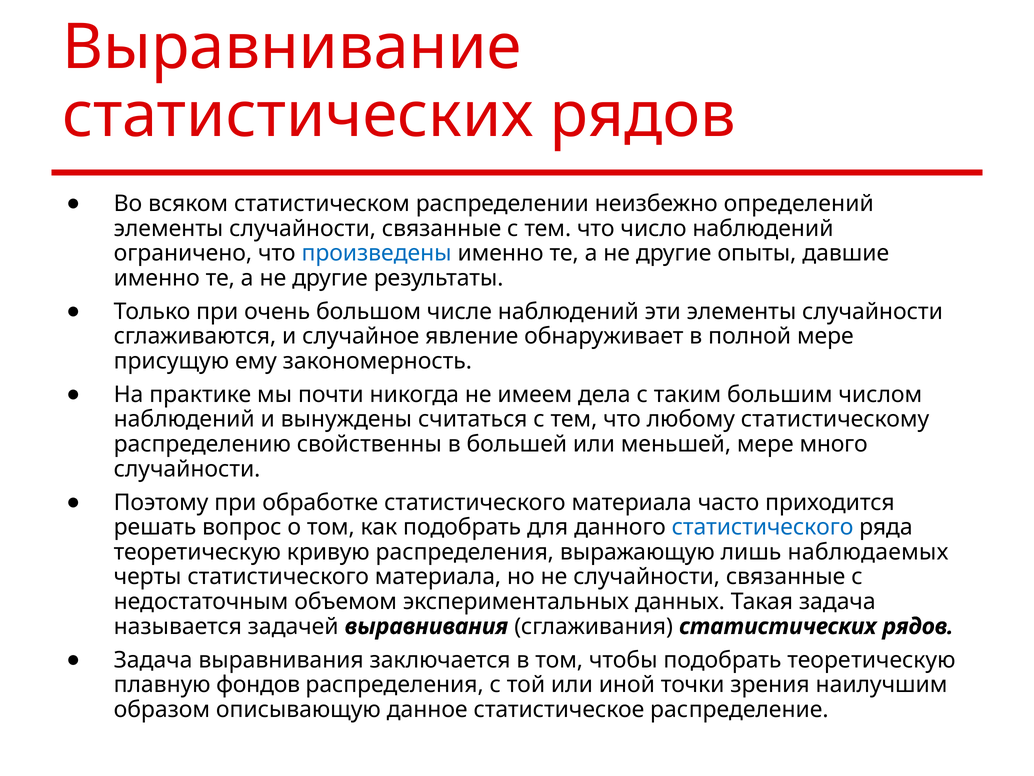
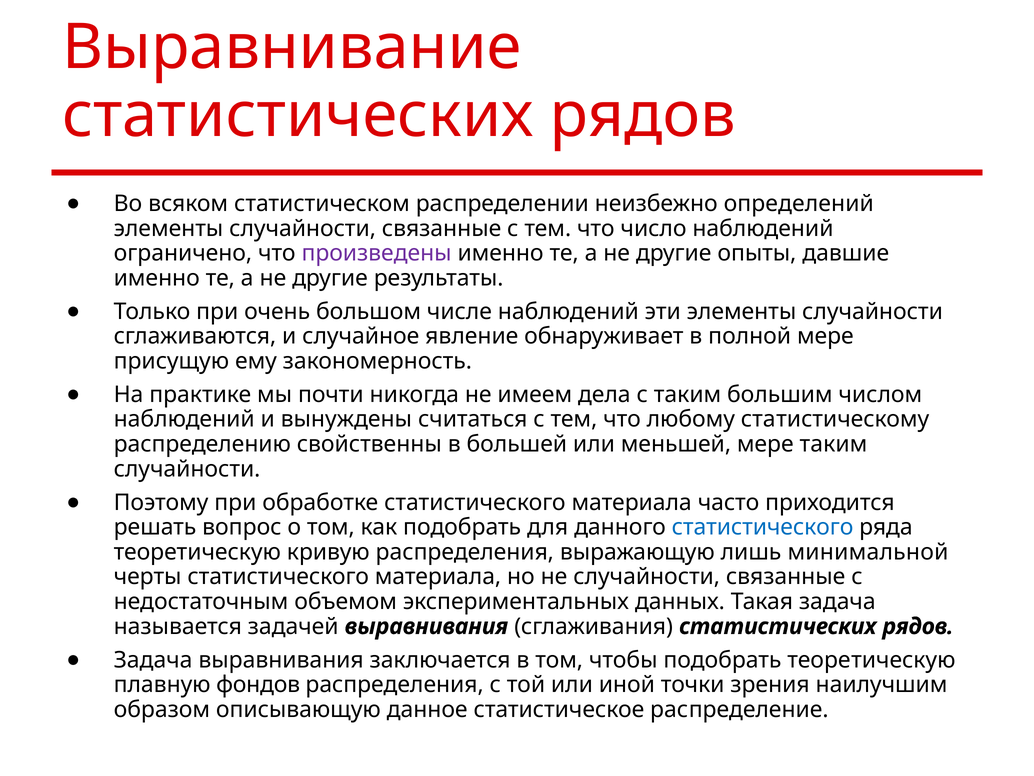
произведены colour: blue -> purple
мере много: много -> таким
наблюдаемых: наблюдаемых -> минимальной
